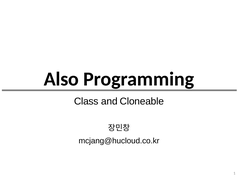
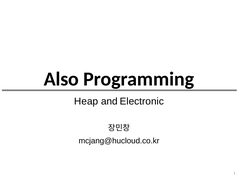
Class: Class -> Heap
Cloneable: Cloneable -> Electronic
